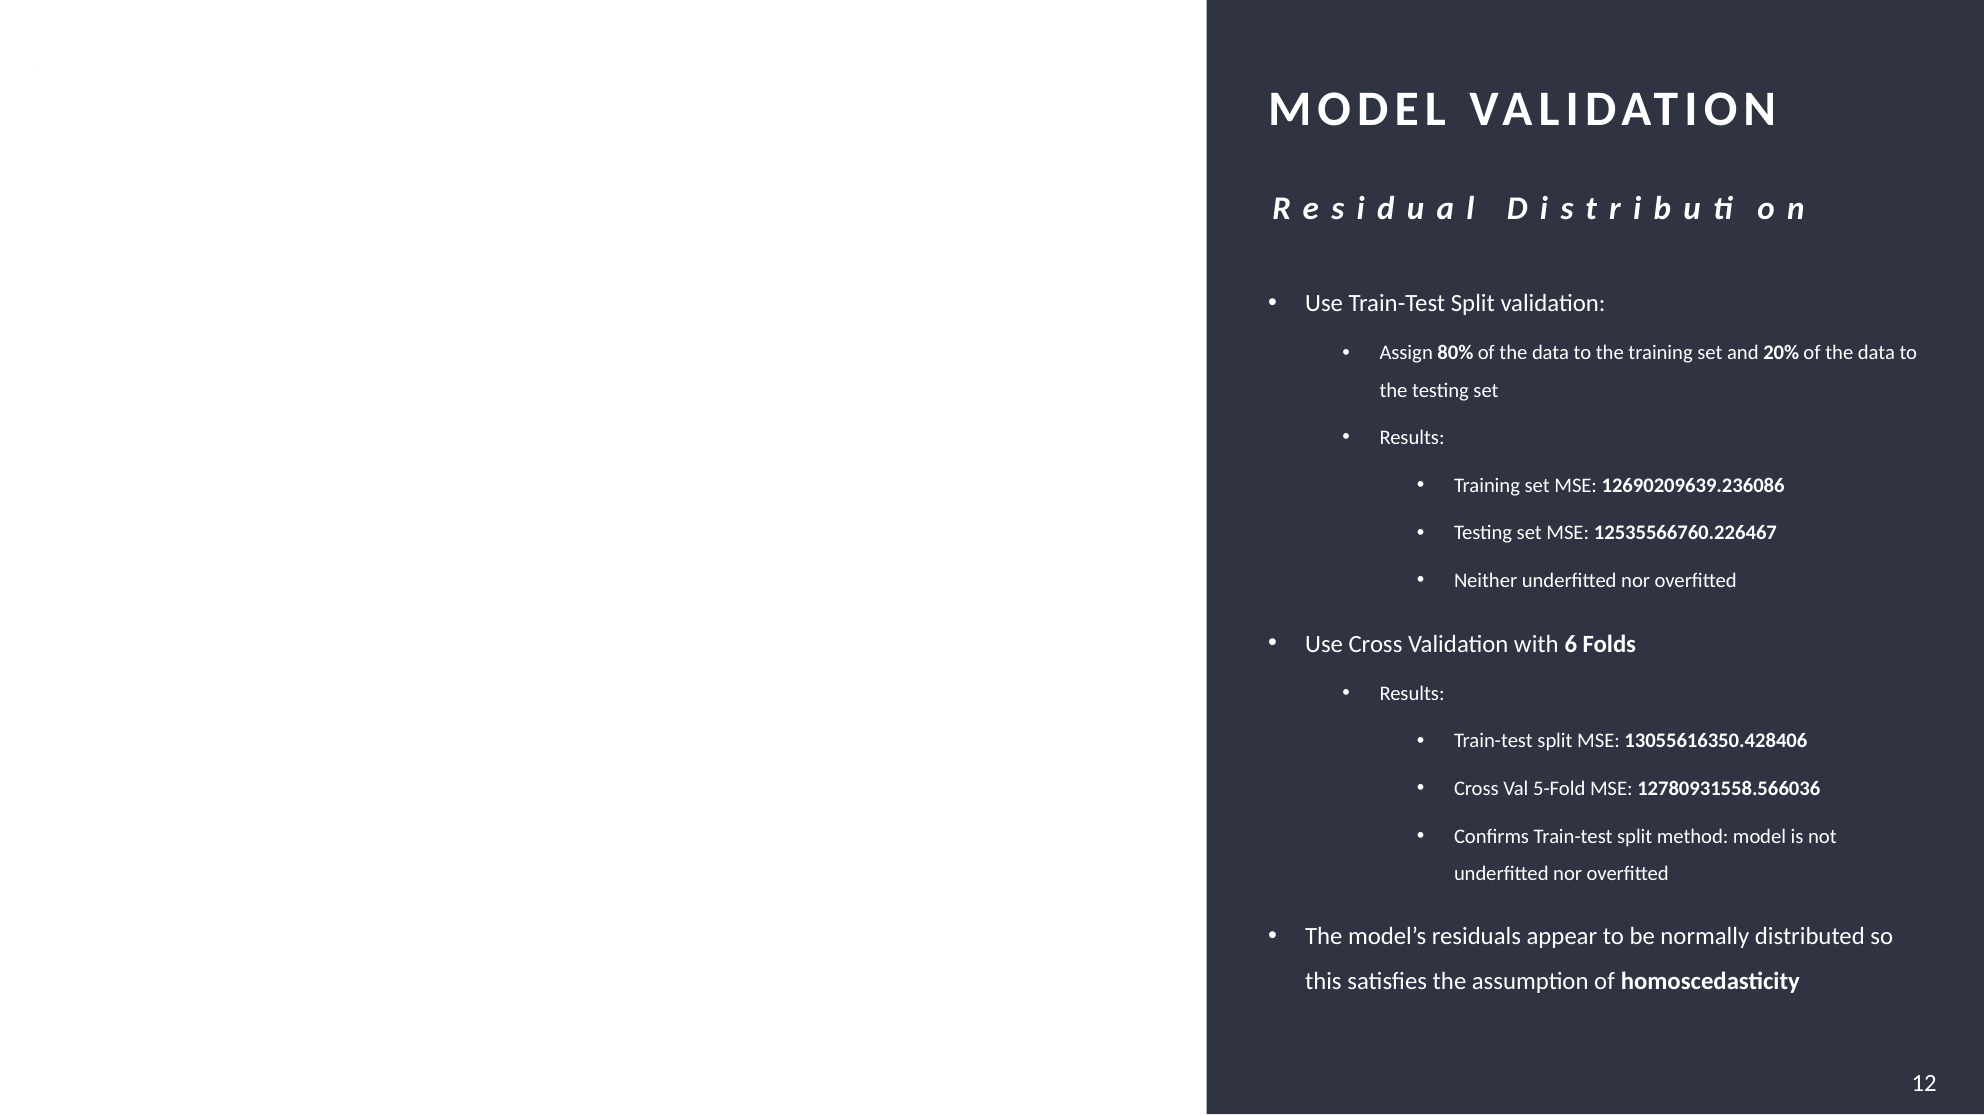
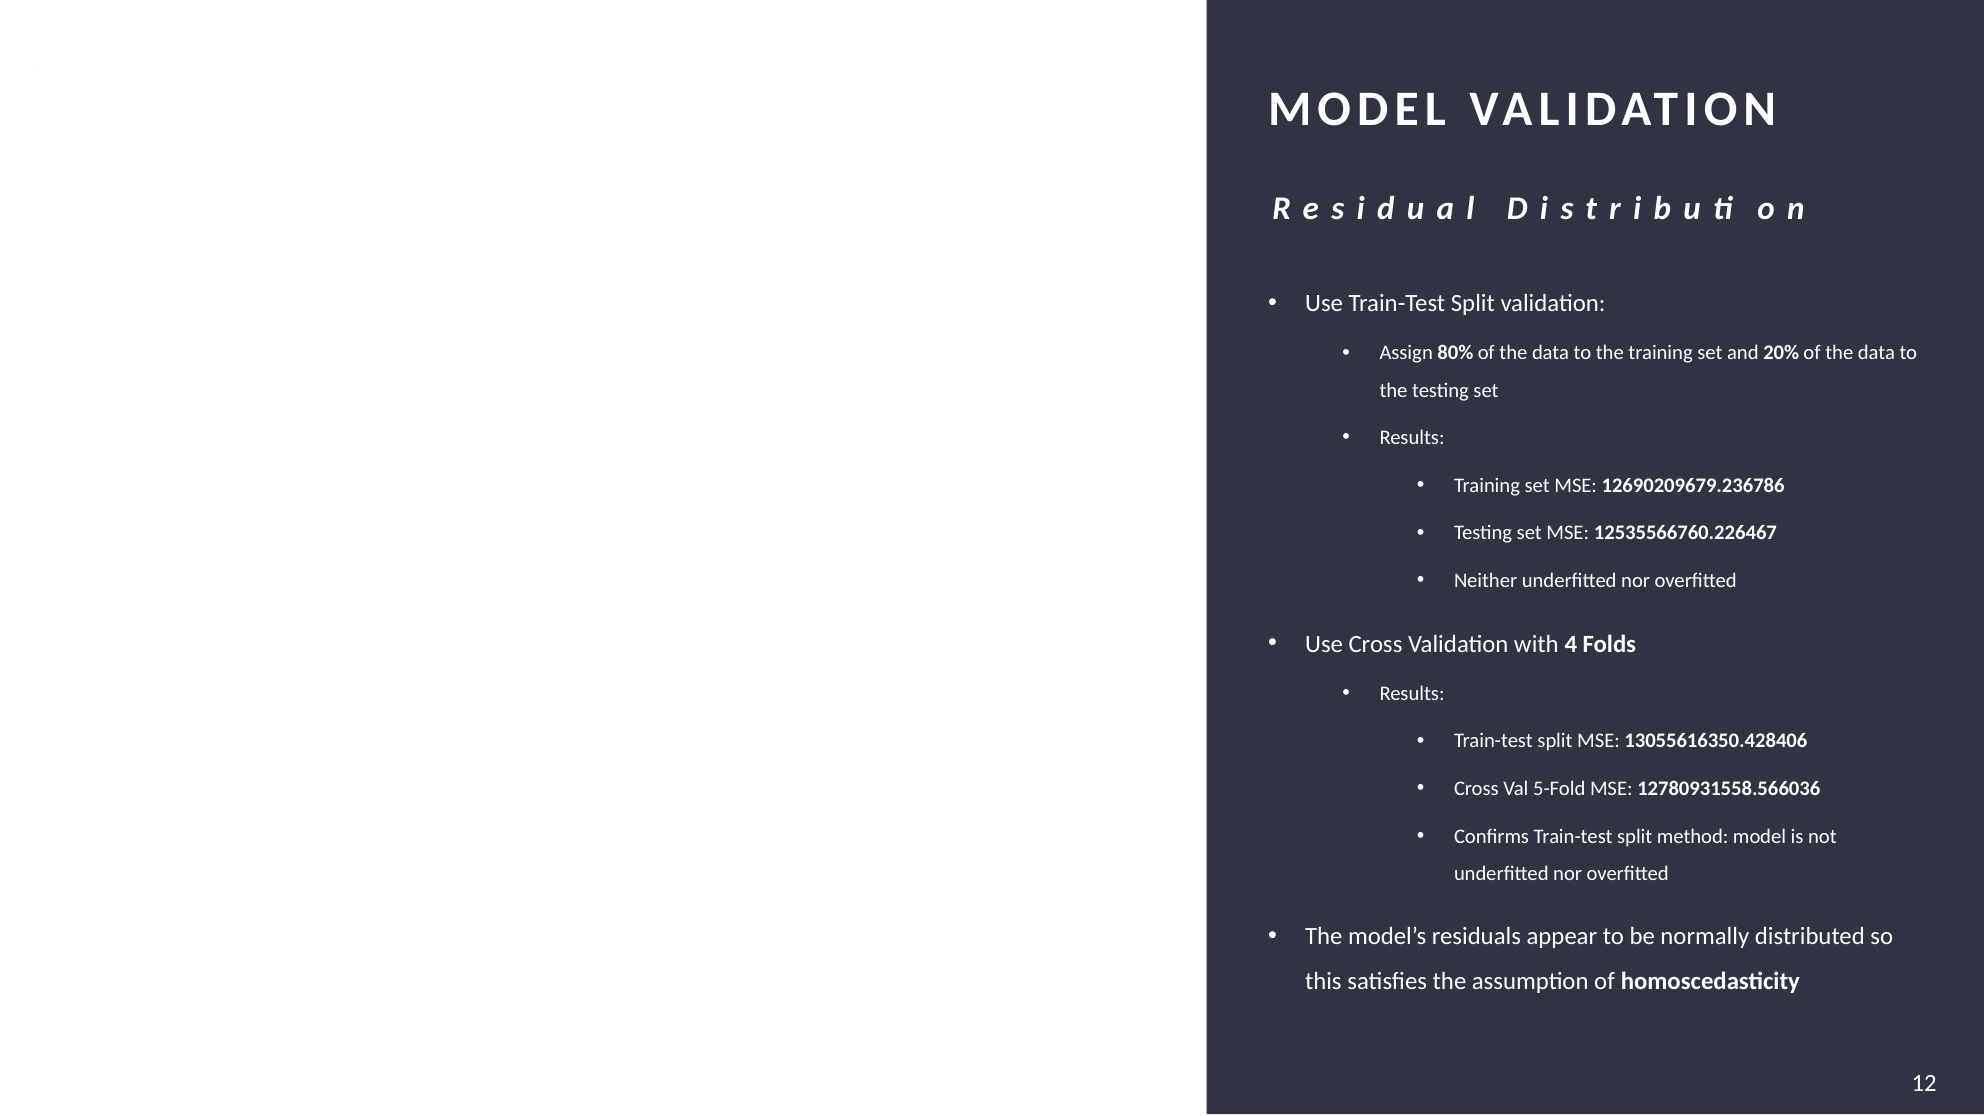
12690209639.236086: 12690209639.236086 -> 12690209679.236786
6: 6 -> 4
